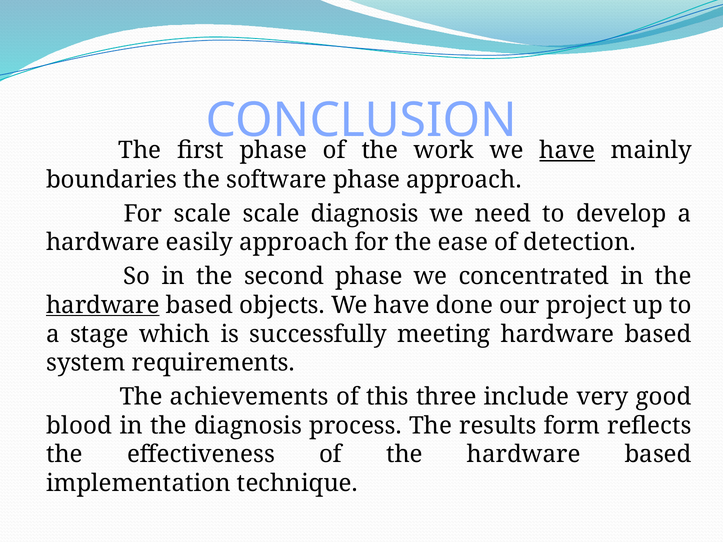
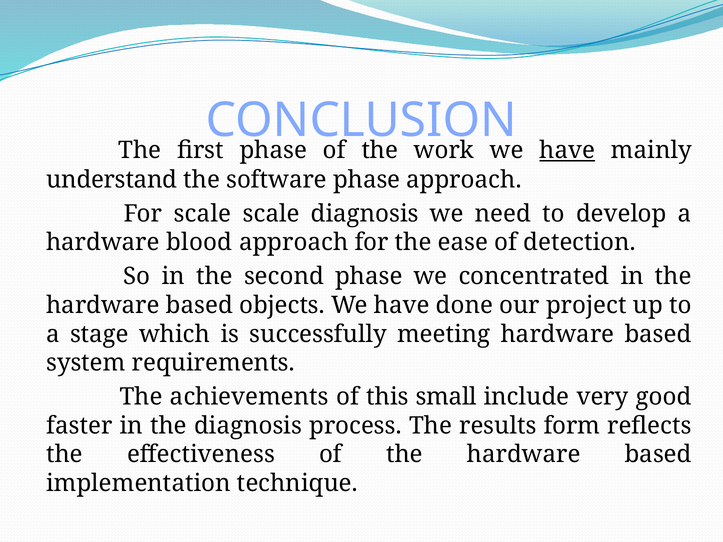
boundaries: boundaries -> understand
easily: easily -> blood
hardware at (103, 305) underline: present -> none
three: three -> small
blood: blood -> faster
